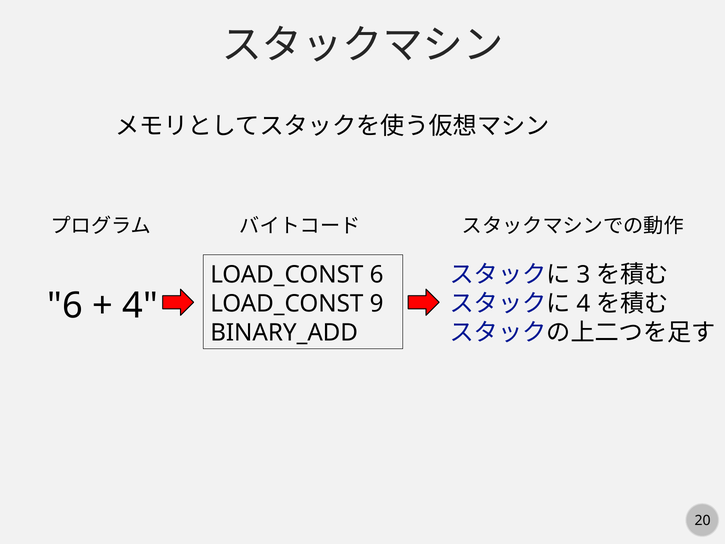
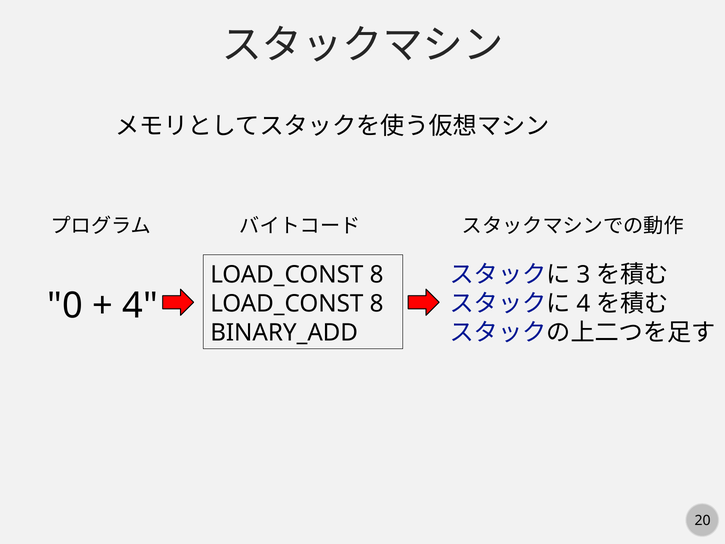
6 at (377, 274): 6 -> 8
6 at (65, 305): 6 -> 0
9 at (377, 303): 9 -> 8
